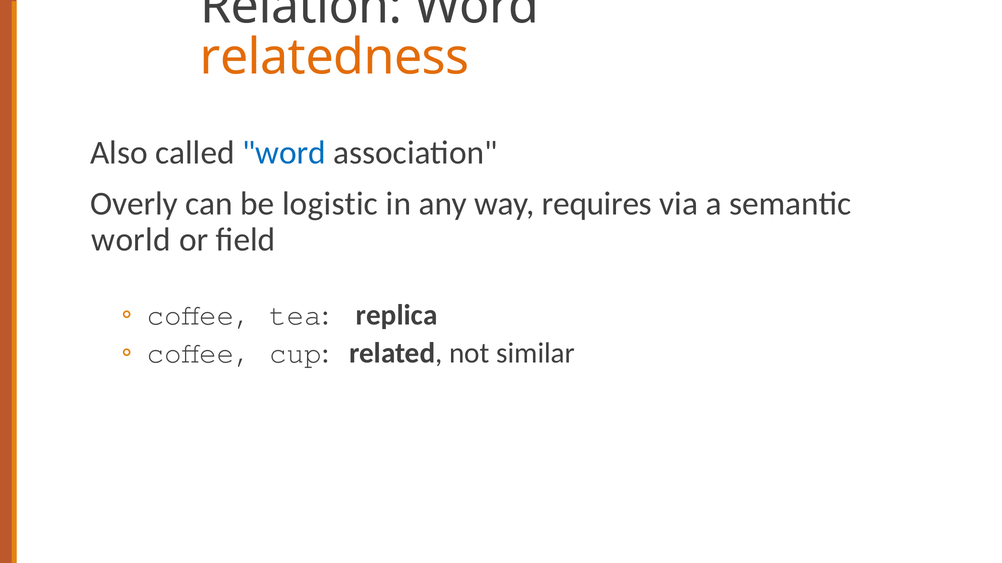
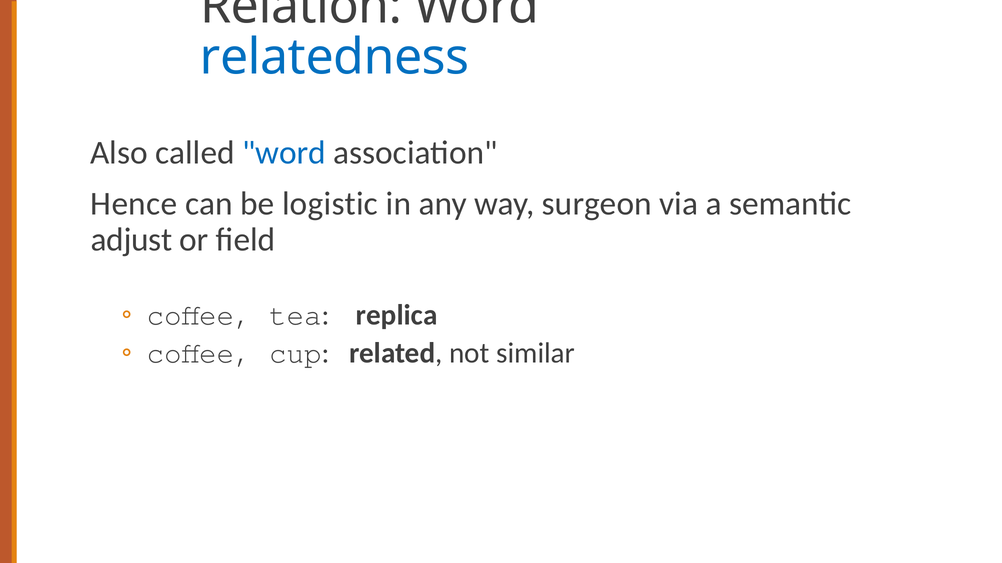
relatedness colour: orange -> blue
Overly: Overly -> Hence
requires: requires -> surgeon
world: world -> adjust
